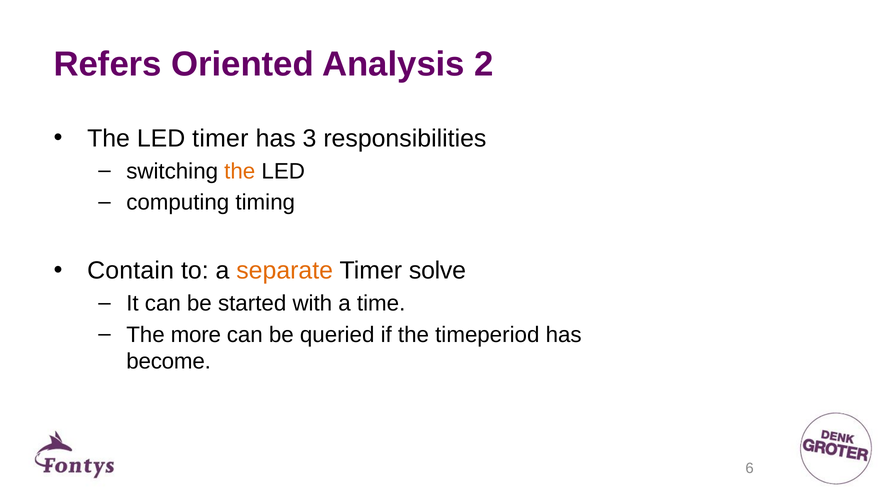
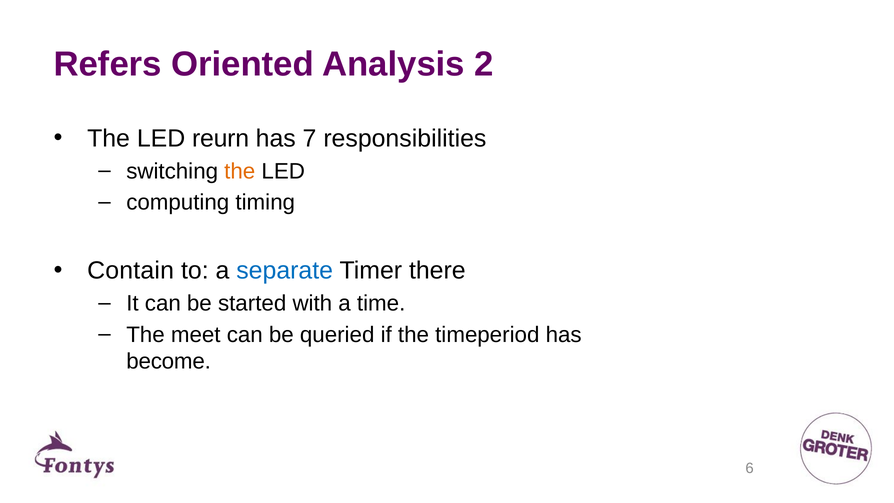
LED timer: timer -> reurn
3: 3 -> 7
separate colour: orange -> blue
solve: solve -> there
more: more -> meet
